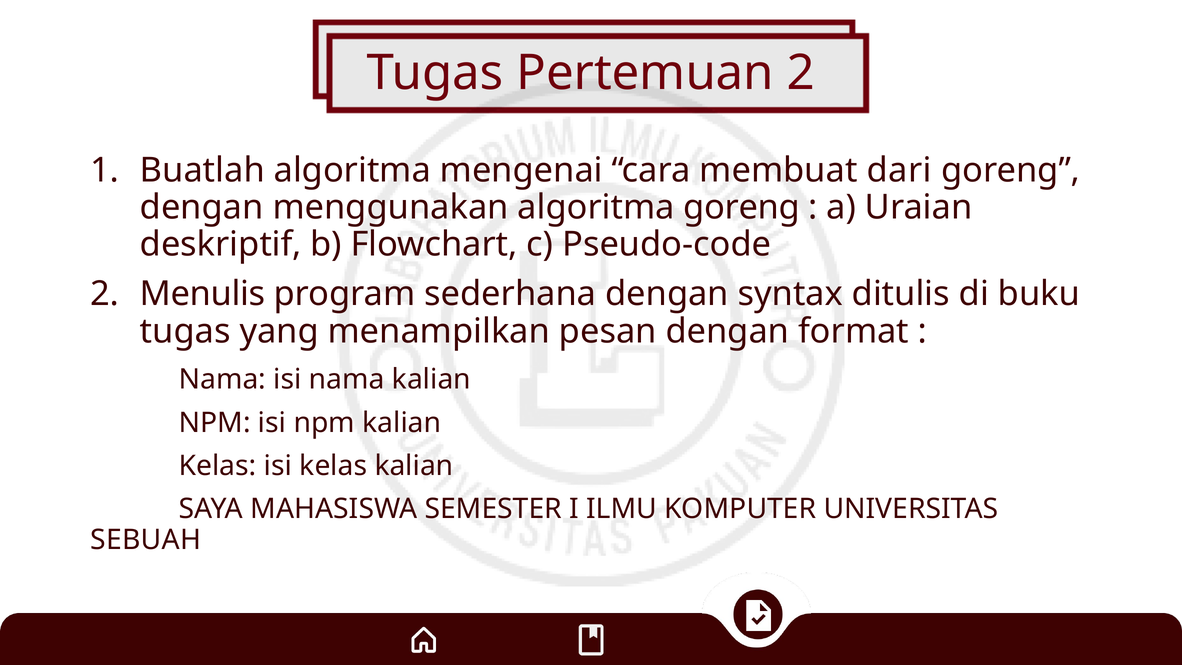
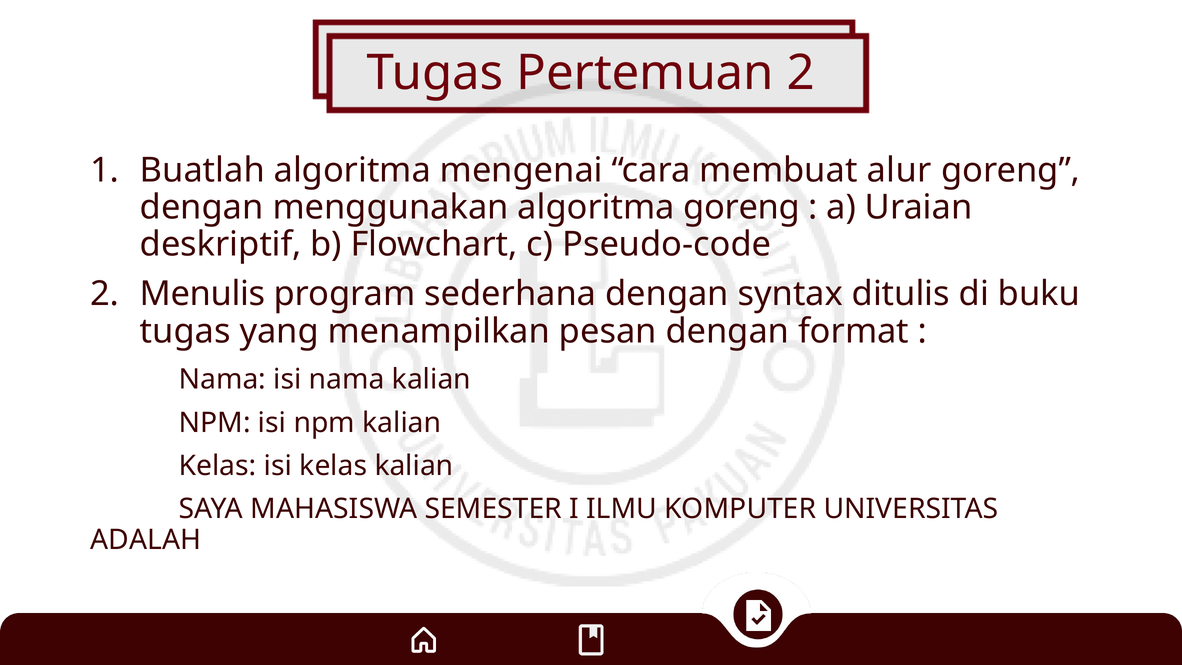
dari: dari -> alur
SEBUAH: SEBUAH -> ADALAH
